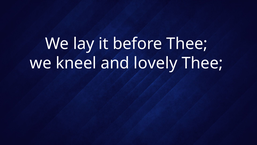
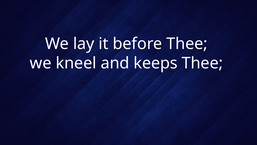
lovely: lovely -> keeps
